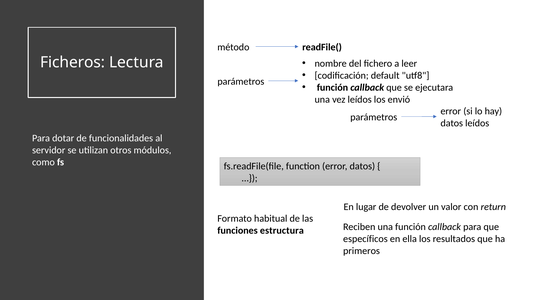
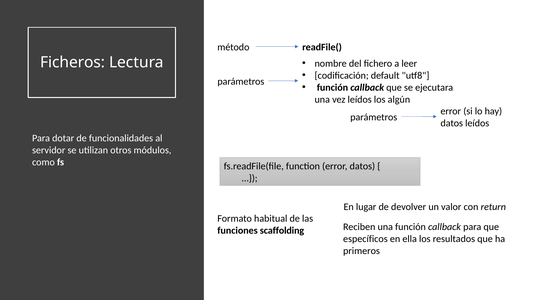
envió: envió -> algún
estructura: estructura -> scaffolding
